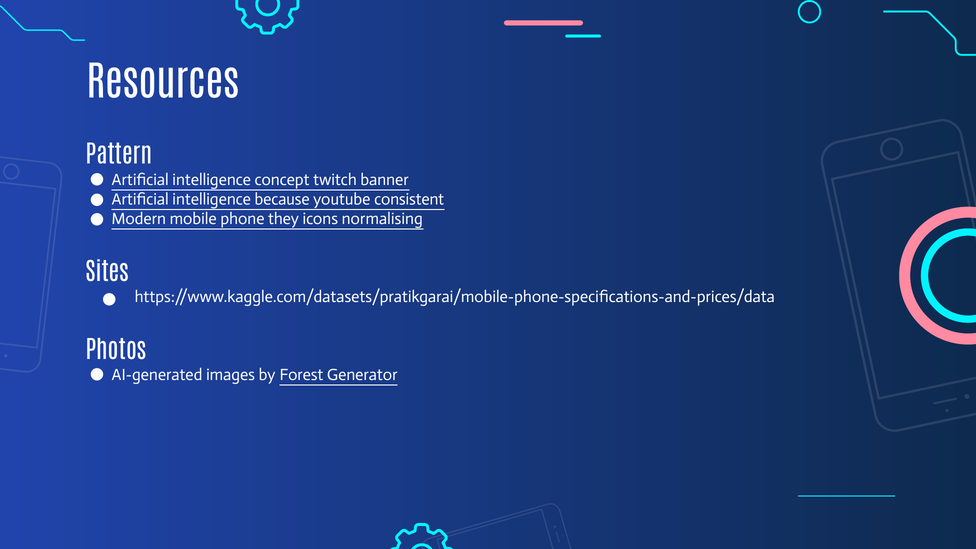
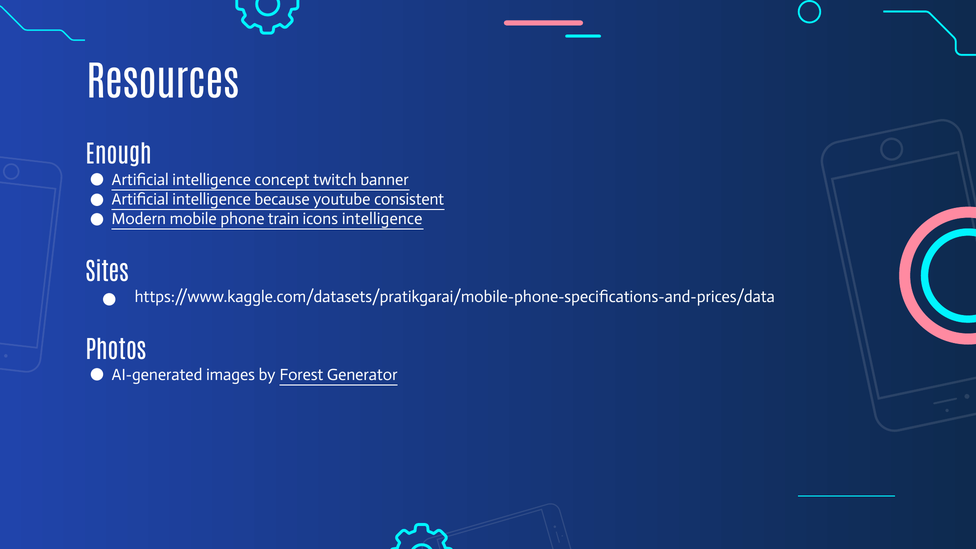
Pattern: Pattern -> Enough
they: they -> train
icons normalising: normalising -> intelligence
